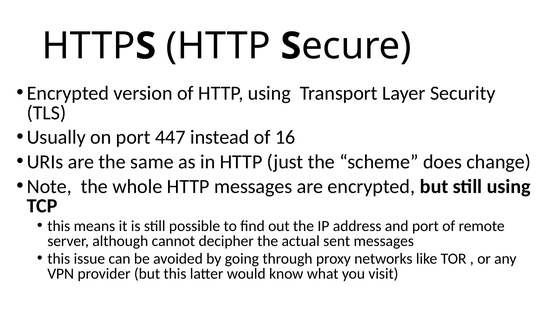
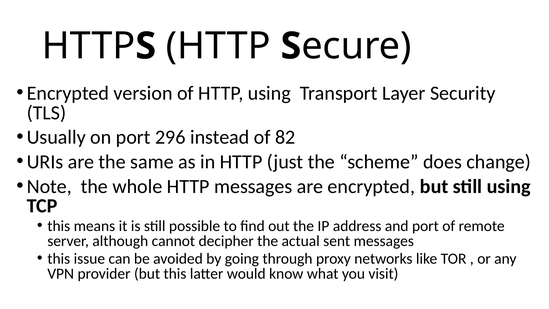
447: 447 -> 296
16: 16 -> 82
